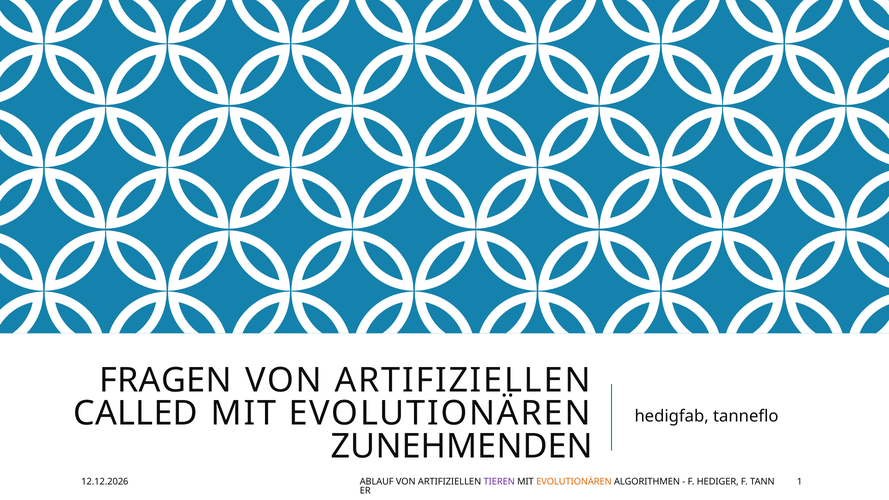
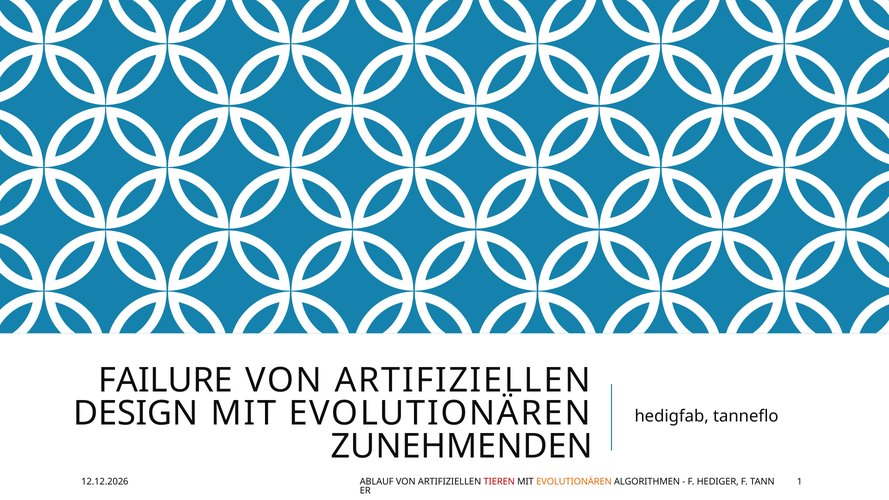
FRAGEN: FRAGEN -> FAILURE
CALLED: CALLED -> DESIGN
TIEREN colour: purple -> red
